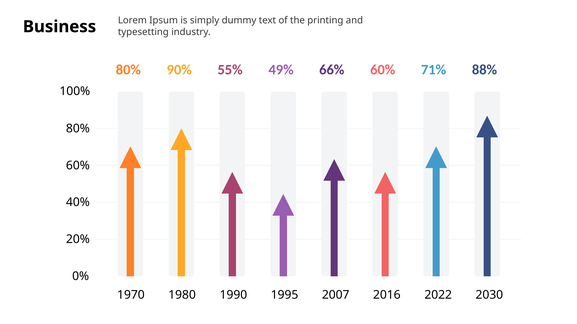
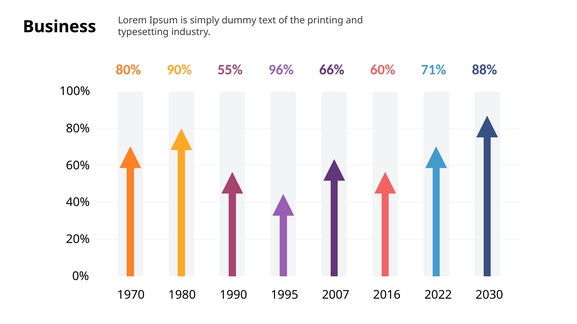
49%: 49% -> 96%
